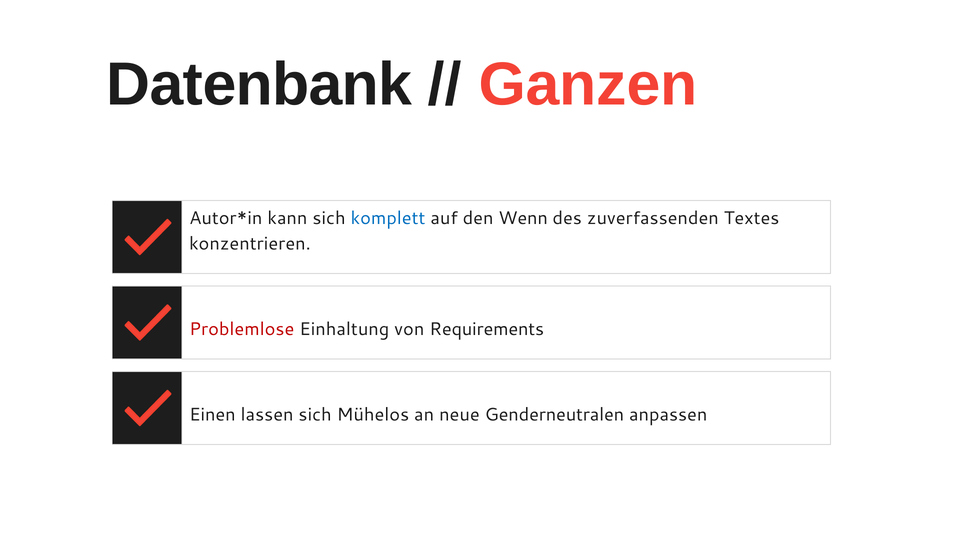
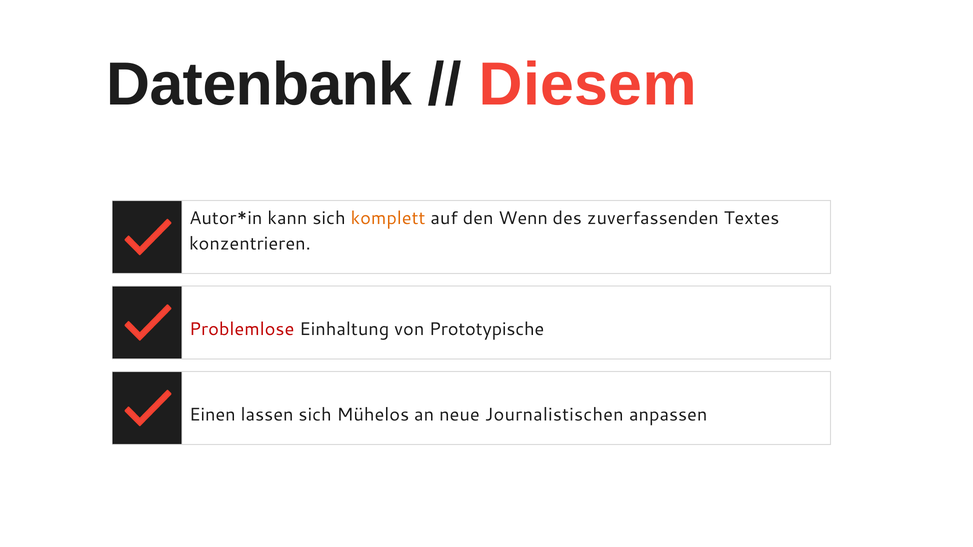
Ganzen: Ganzen -> Diesem
komplett colour: blue -> orange
Requirements: Requirements -> Prototypische
Genderneutralen: Genderneutralen -> Journalistischen
